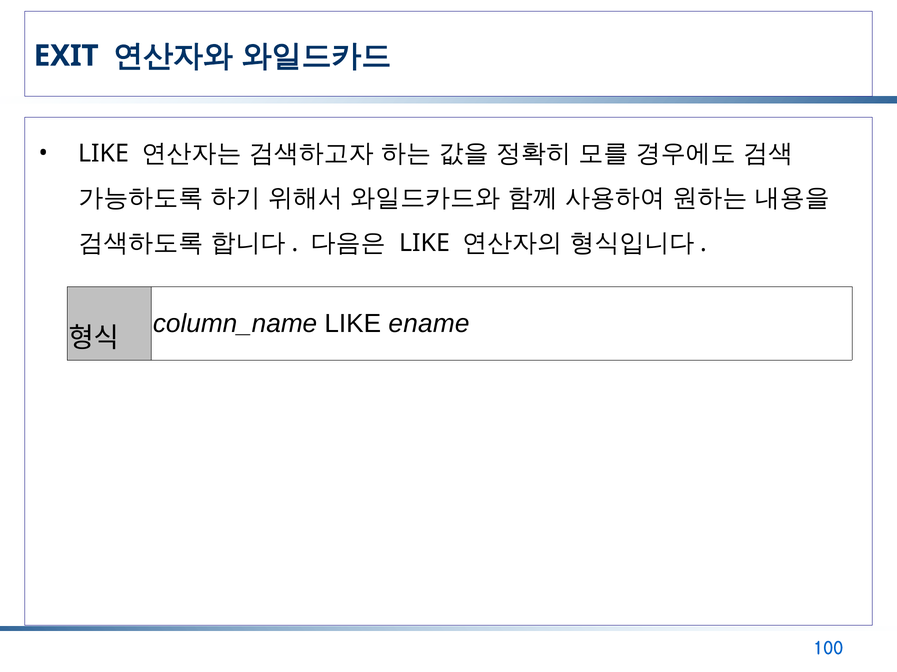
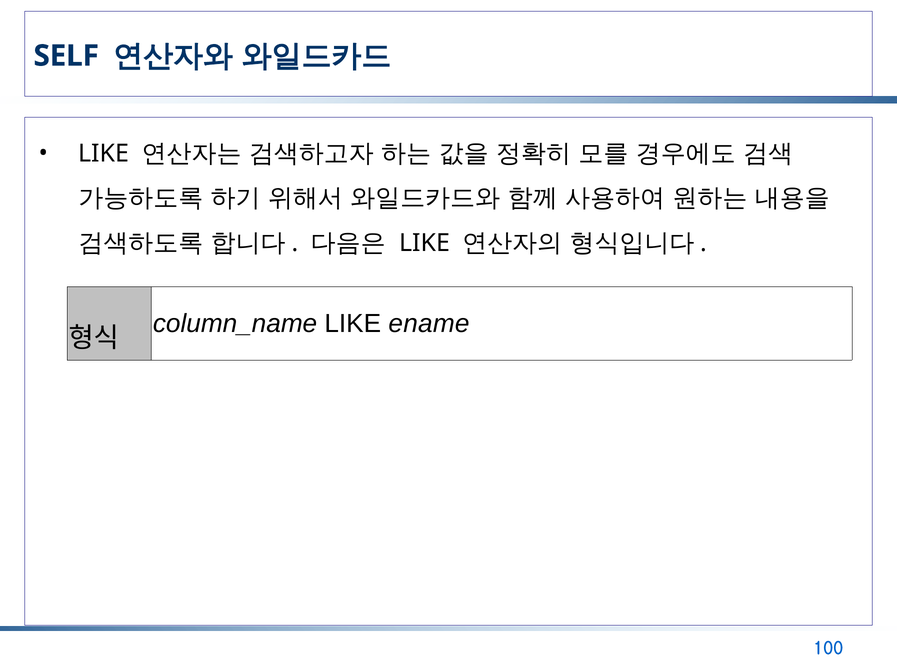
EXIT: EXIT -> SELF
